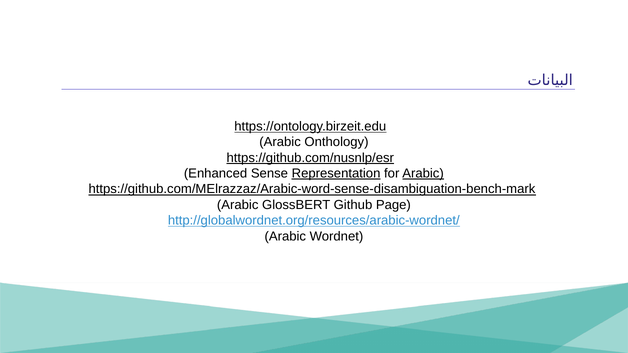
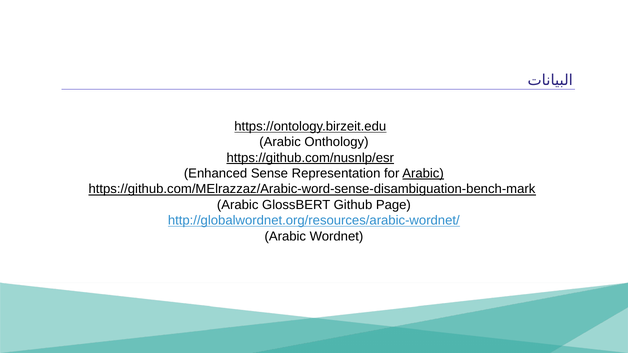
Representation underline: present -> none
